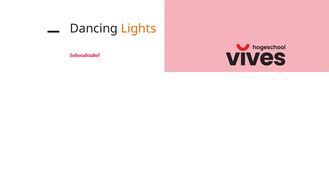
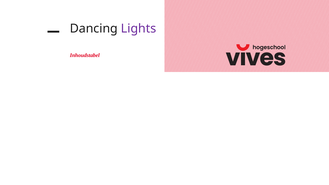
Lights colour: orange -> purple
